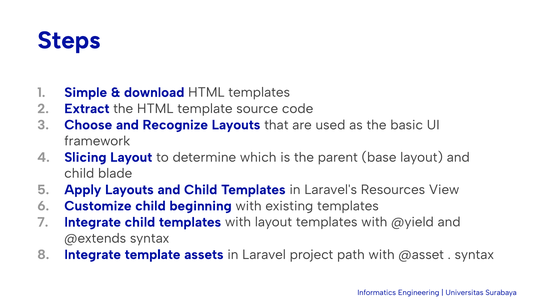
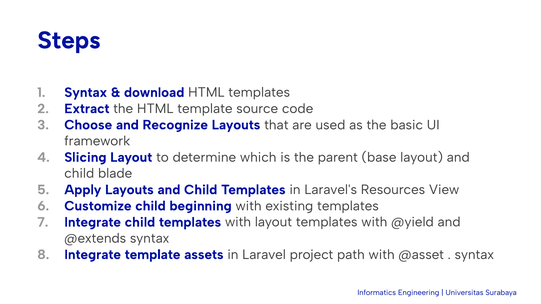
Simple at (86, 93): Simple -> Syntax
